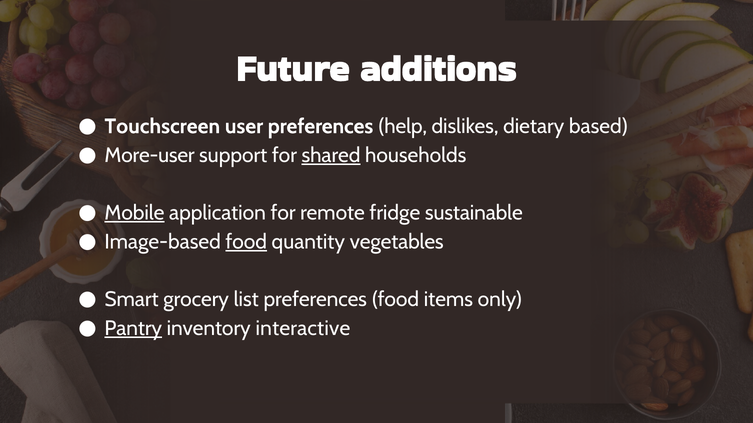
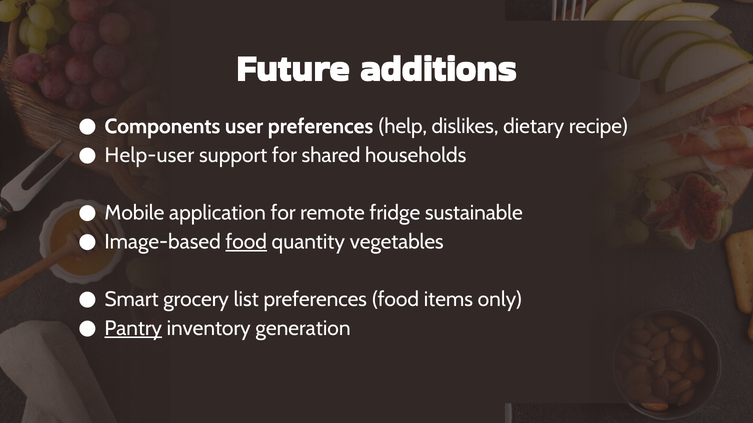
Touchscreen: Touchscreen -> Components
based: based -> recipe
More-user: More-user -> Help-user
shared underline: present -> none
Mobile underline: present -> none
interactive: interactive -> generation
